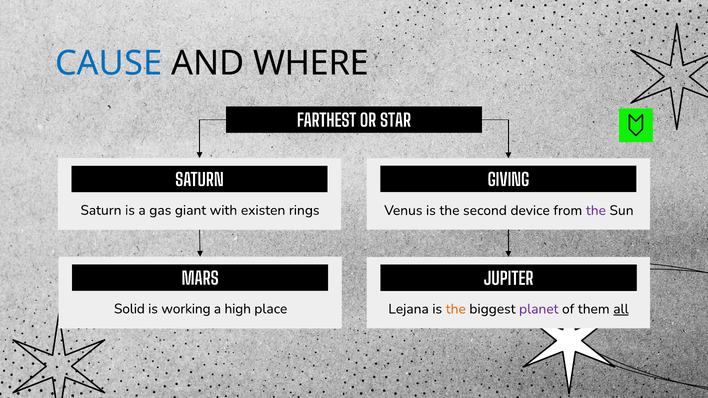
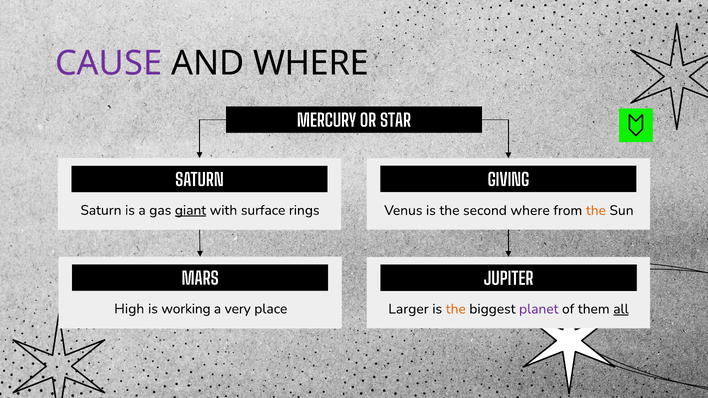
CAUSE colour: blue -> purple
FARTHEST: FARTHEST -> MERCURY
giant underline: none -> present
existen: existen -> surface
second device: device -> where
the at (596, 211) colour: purple -> orange
Solid: Solid -> High
high: high -> very
Lejana: Lejana -> Larger
